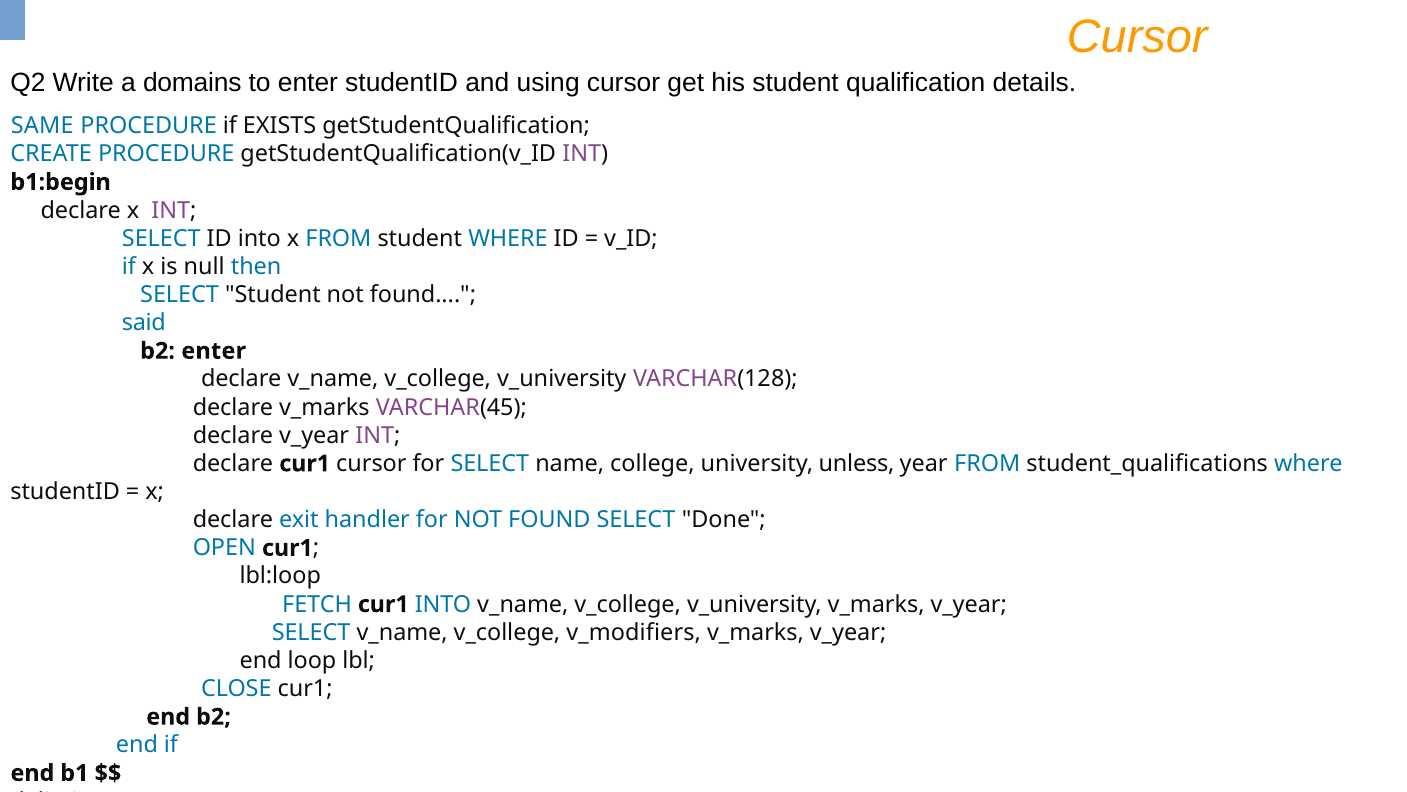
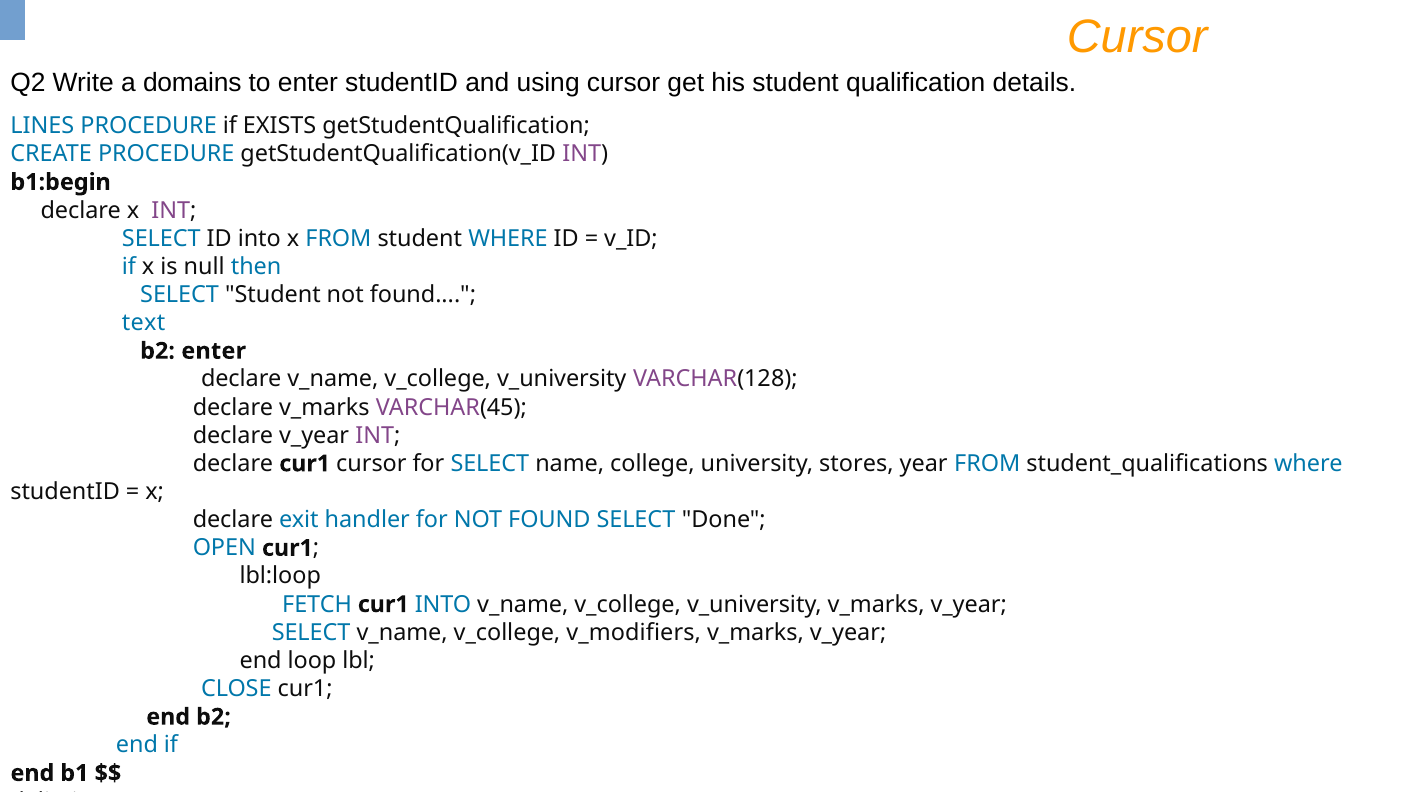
SAME: SAME -> LINES
said: said -> text
unless: unless -> stores
